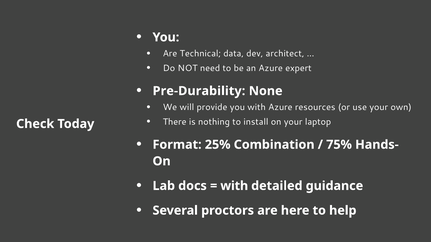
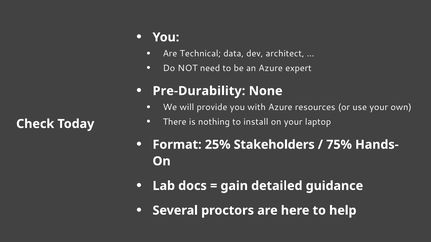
Combination: Combination -> Stakeholders
with at (234, 186): with -> gain
